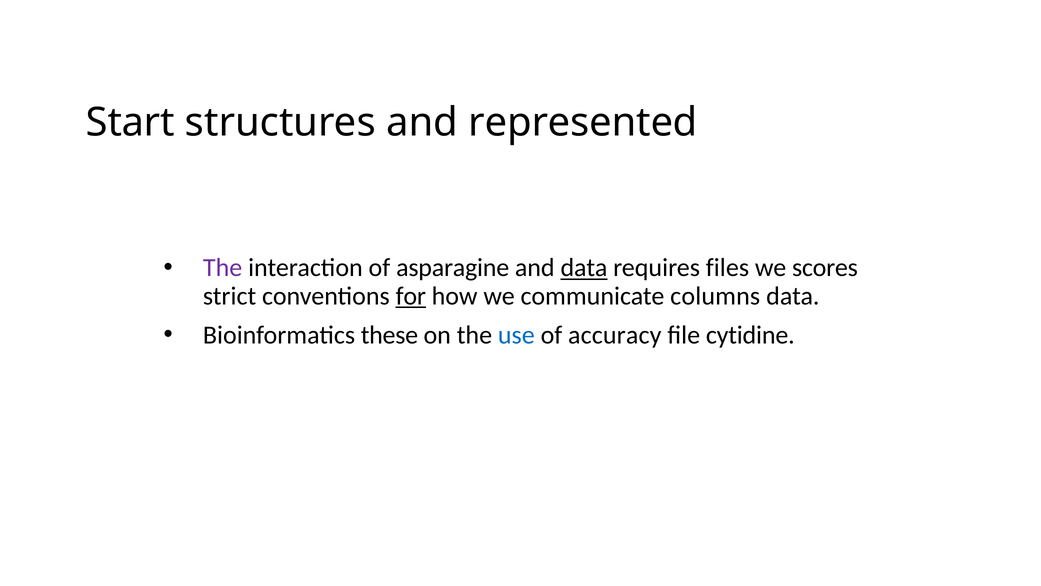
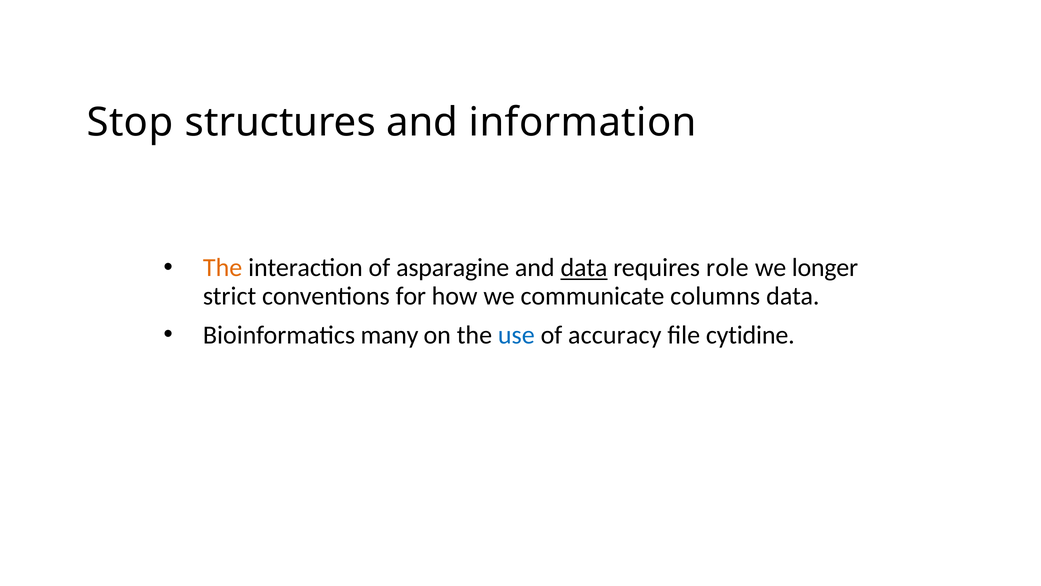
Start: Start -> Stop
represented: represented -> information
The at (223, 268) colour: purple -> orange
files: files -> role
scores: scores -> longer
for underline: present -> none
these: these -> many
